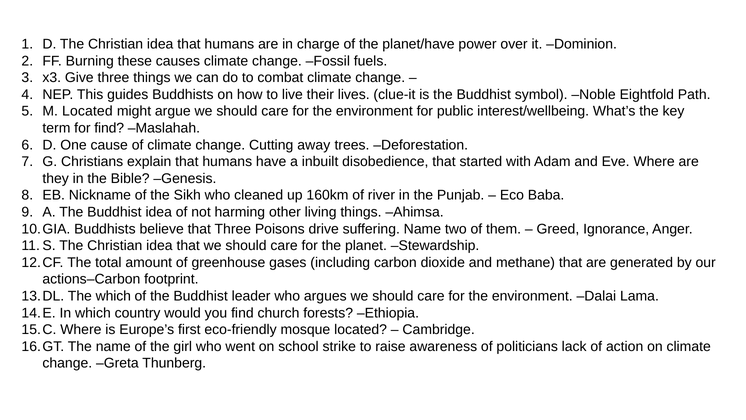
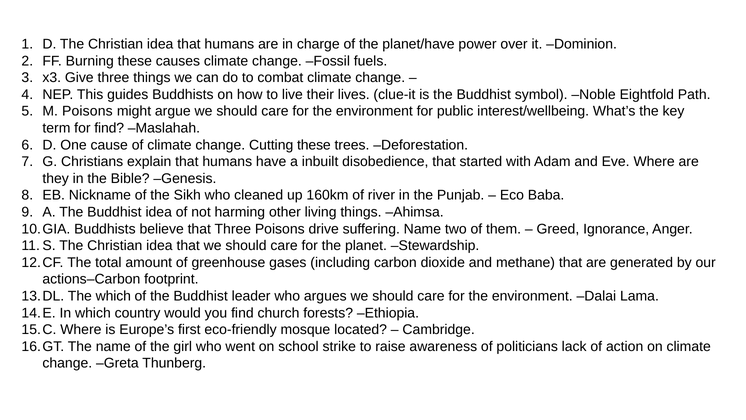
M Located: Located -> Poisons
Cutting away: away -> these
